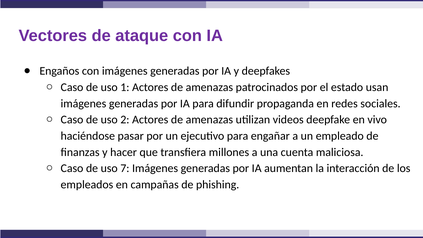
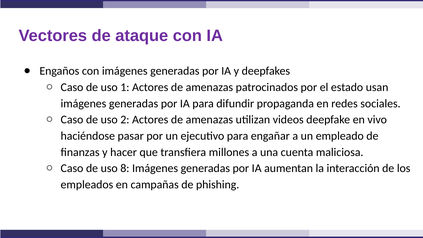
7: 7 -> 8
